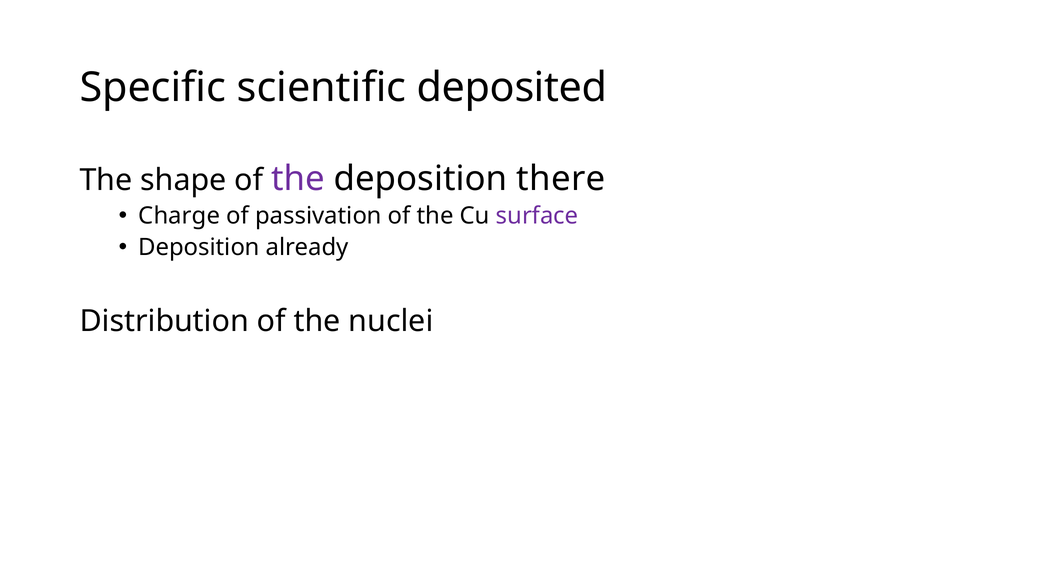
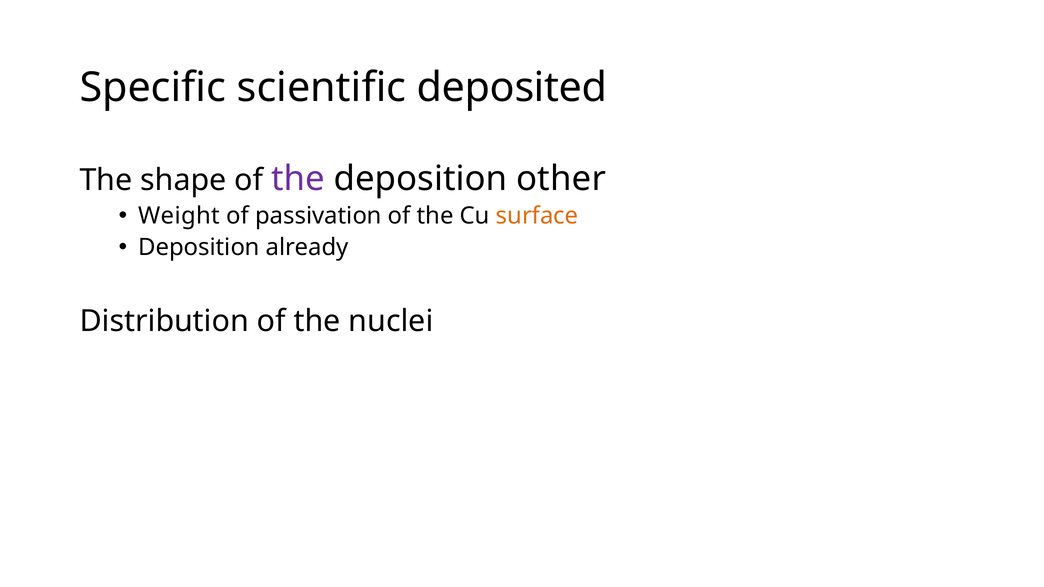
there: there -> other
Charge: Charge -> Weight
surface colour: purple -> orange
